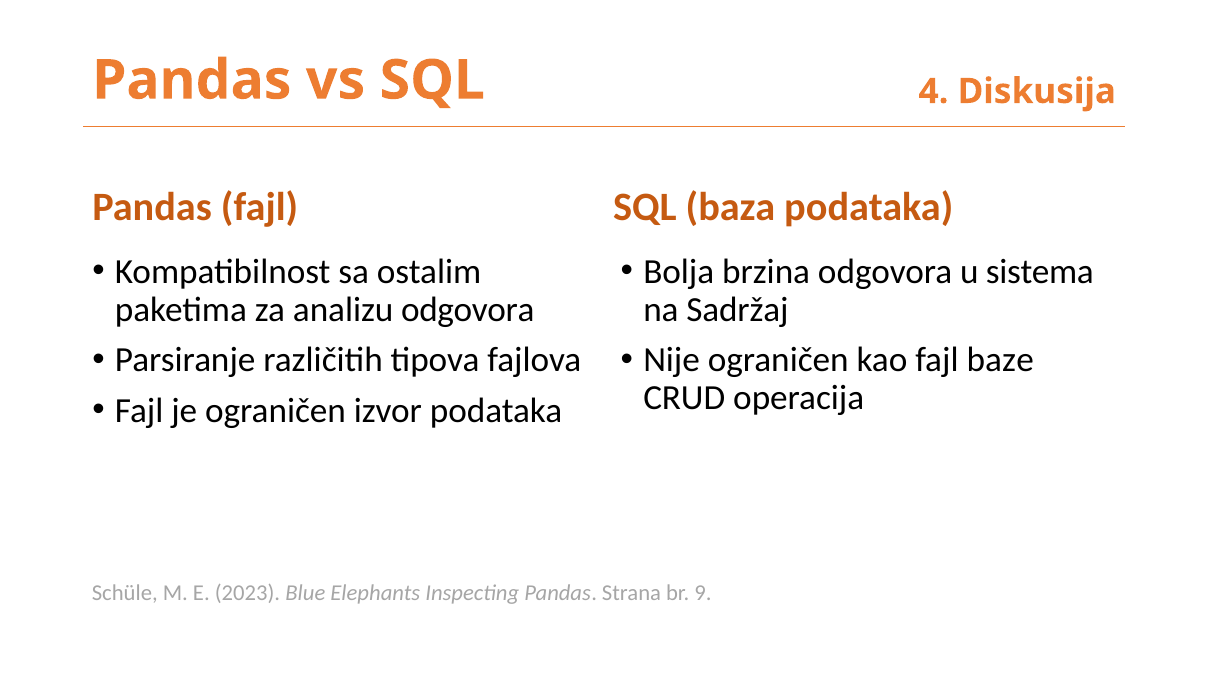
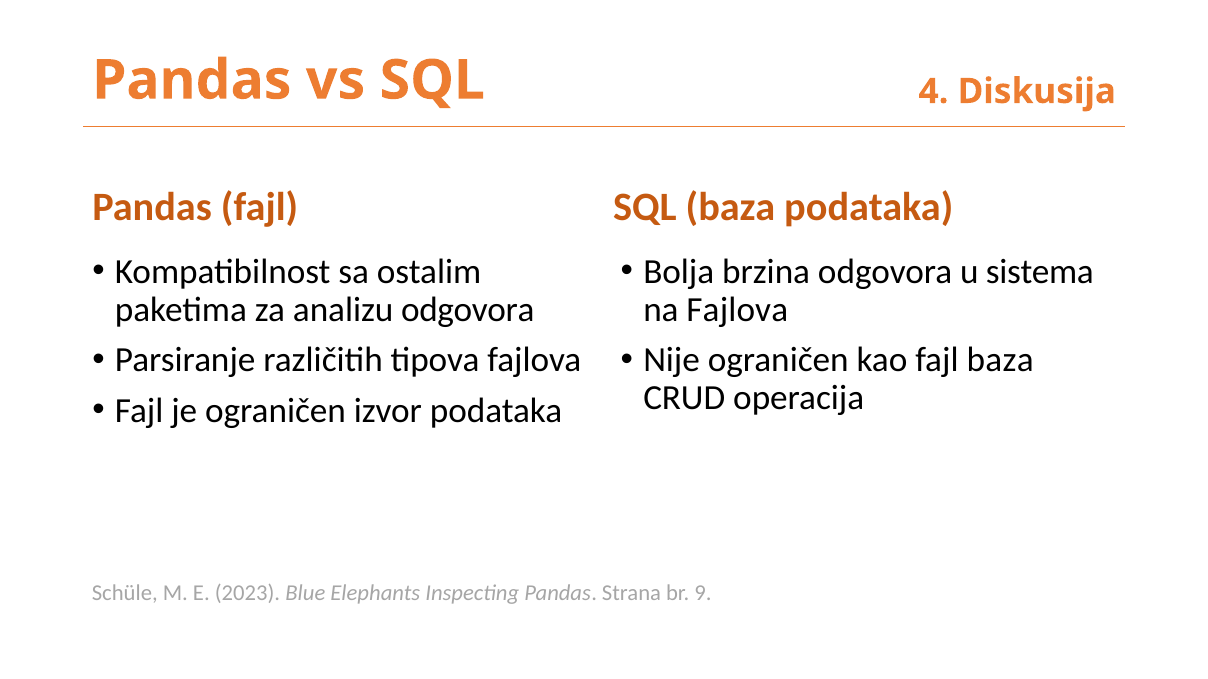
na Sadržaj: Sadržaj -> Fajlova
fajl baze: baze -> baza
